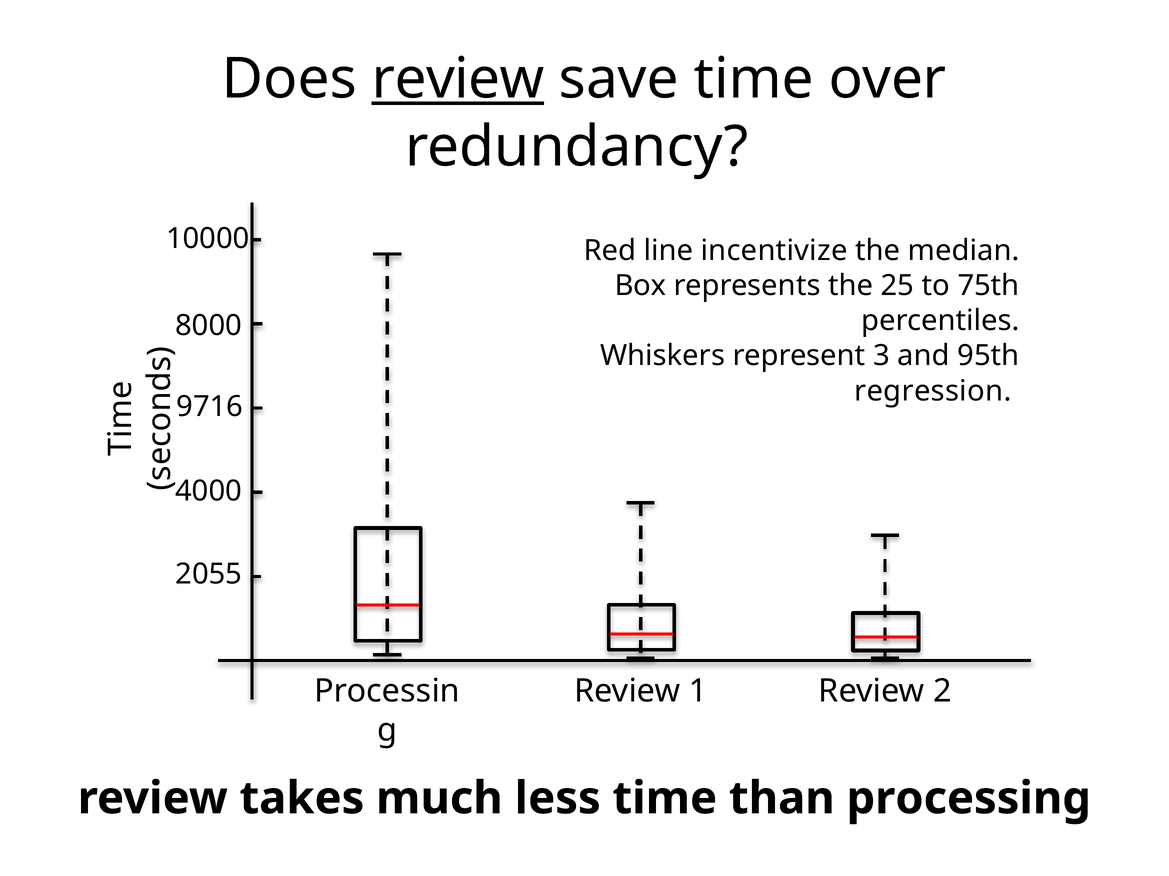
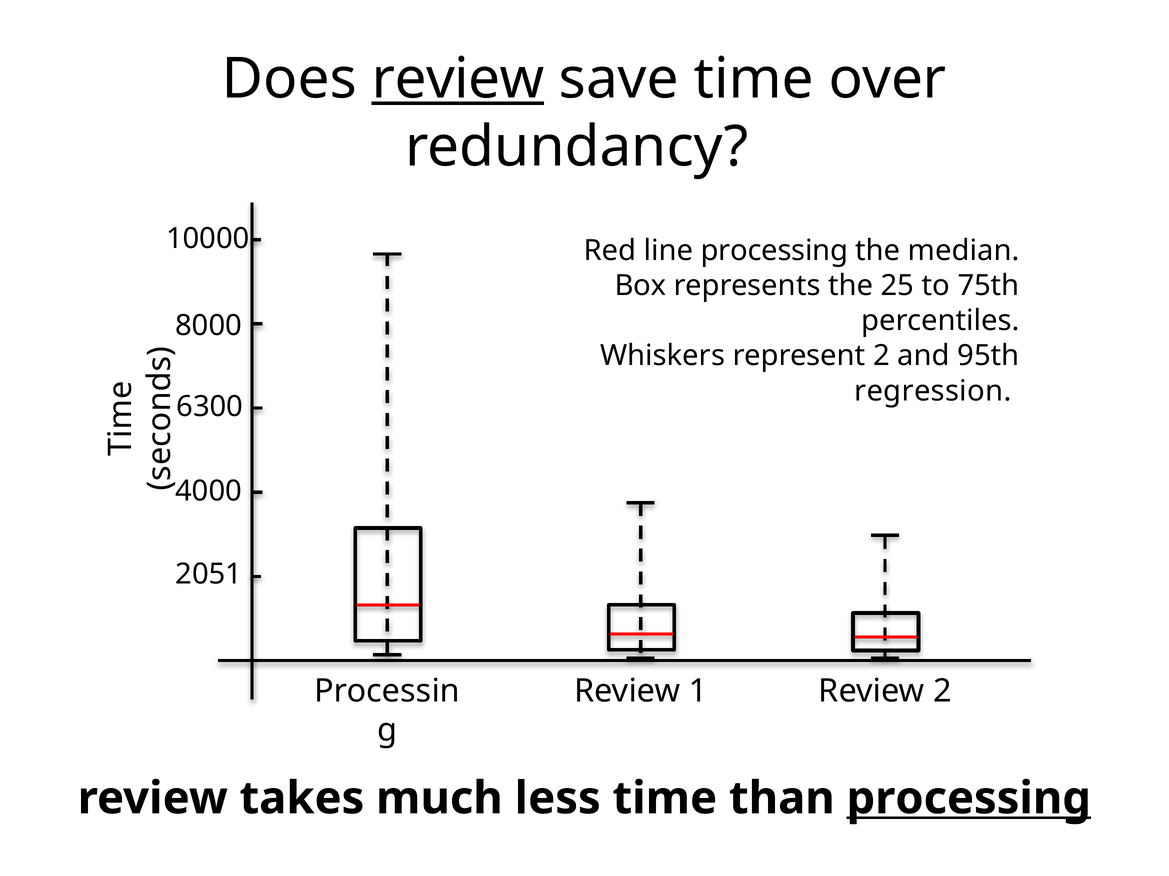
line incentivize: incentivize -> processing
represent 3: 3 -> 2
9716: 9716 -> 6300
2055: 2055 -> 2051
processing at (969, 799) underline: none -> present
